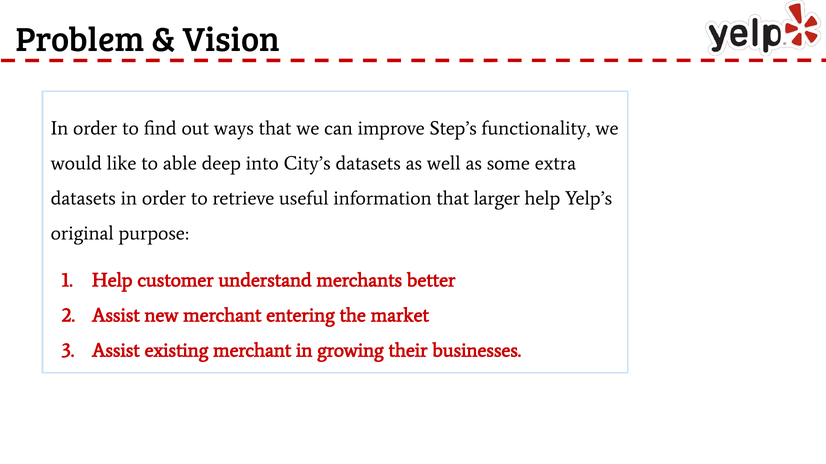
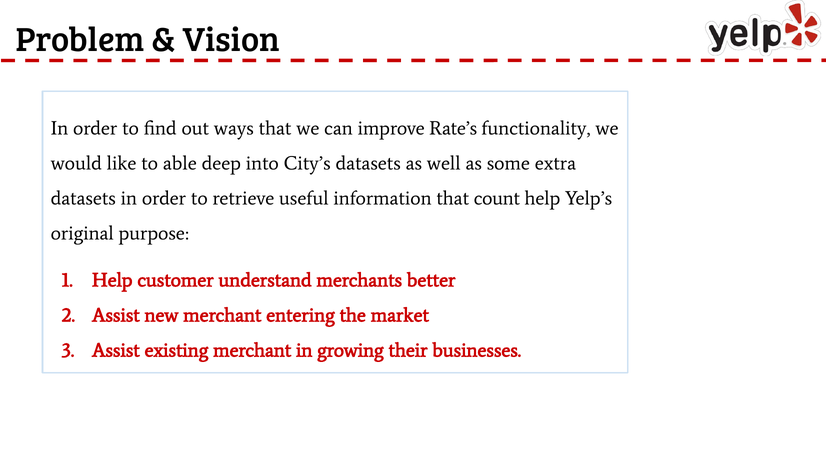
Step’s: Step’s -> Rate’s
larger: larger -> count
